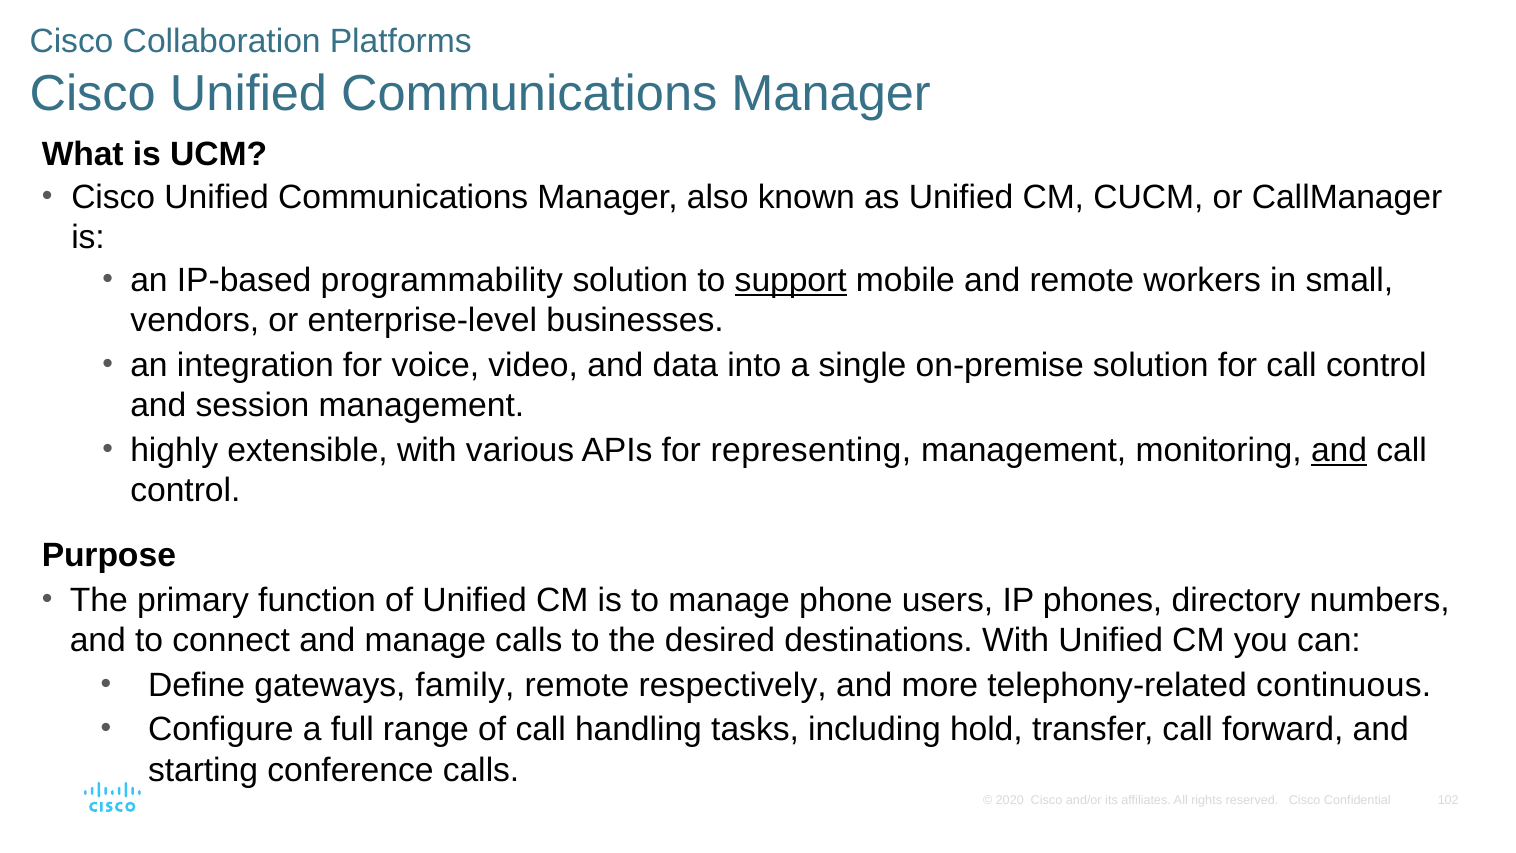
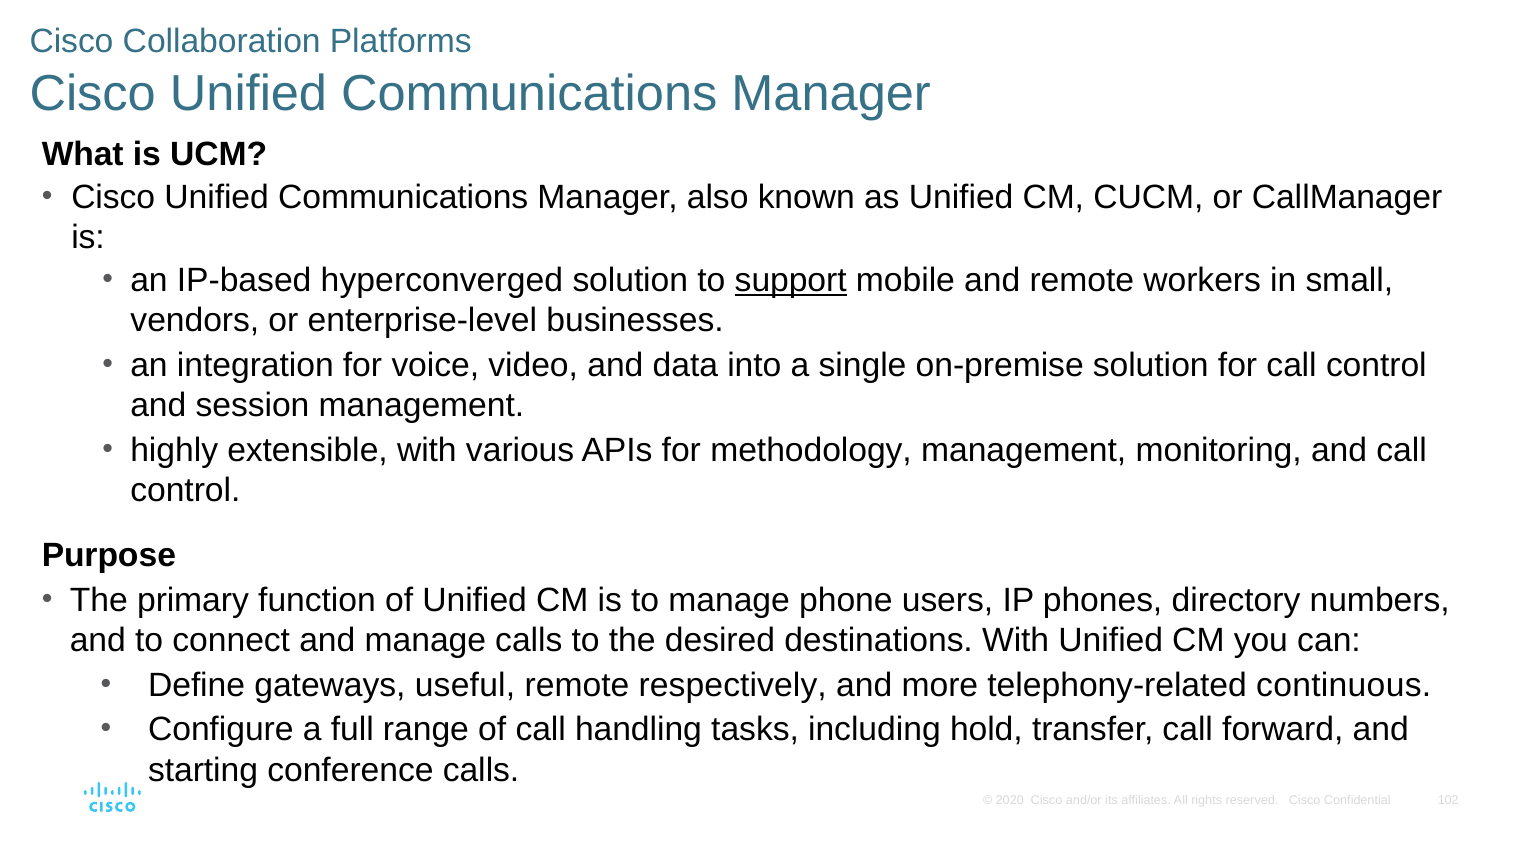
programmability: programmability -> hyperconverged
representing: representing -> methodology
and at (1339, 450) underline: present -> none
family: family -> useful
